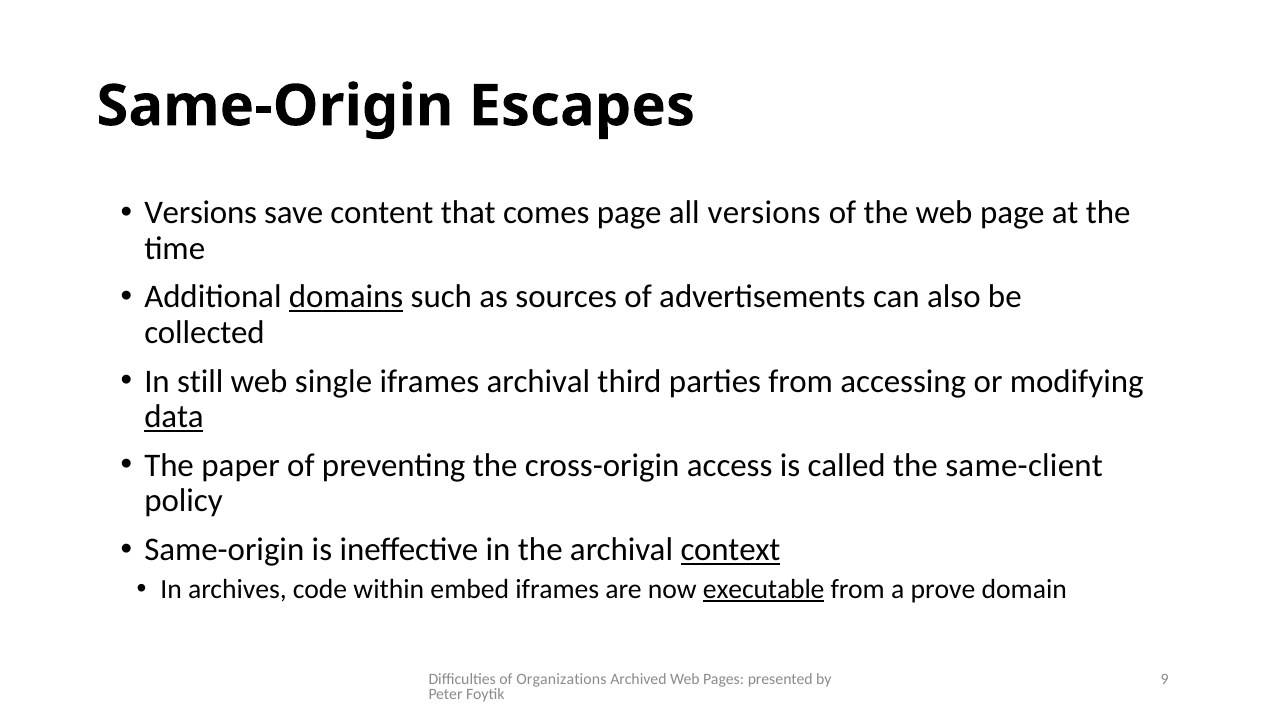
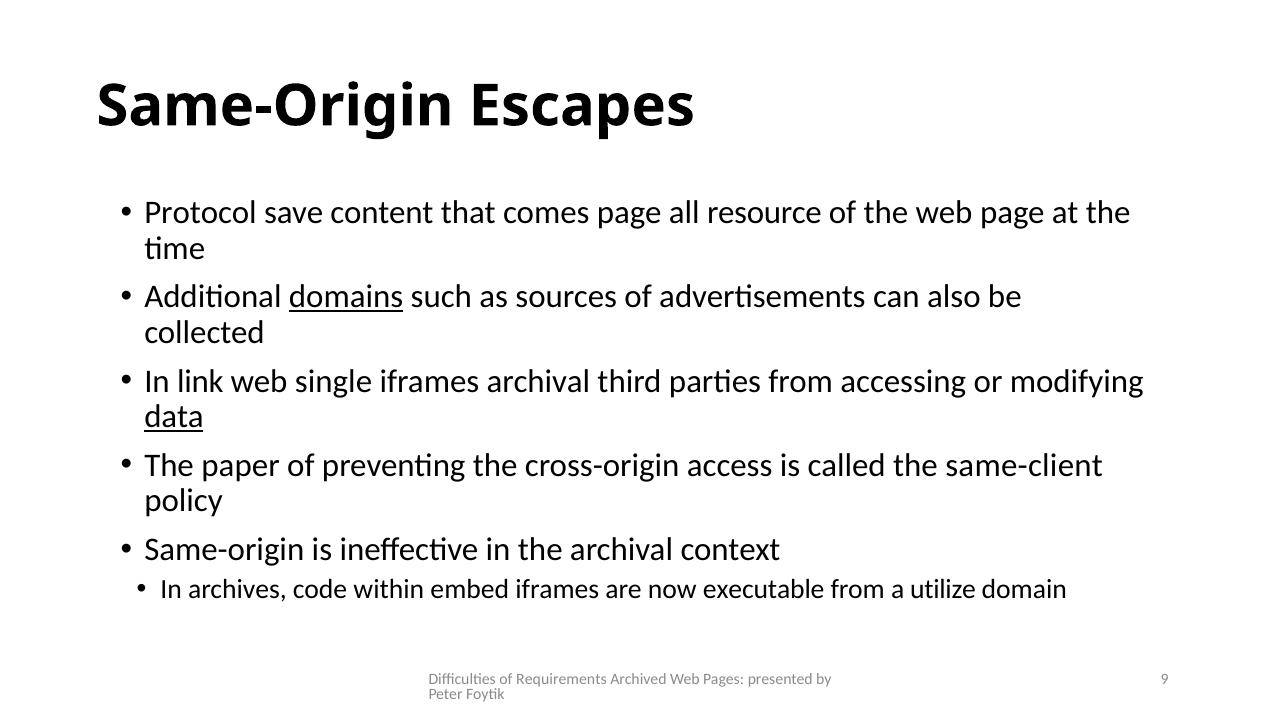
Versions at (201, 213): Versions -> Protocol
all versions: versions -> resource
still: still -> link
context underline: present -> none
executable underline: present -> none
prove: prove -> utilize
Organizations: Organizations -> Requirements
